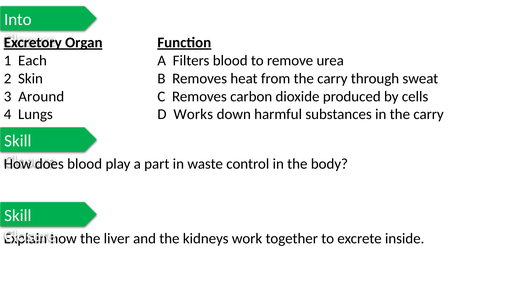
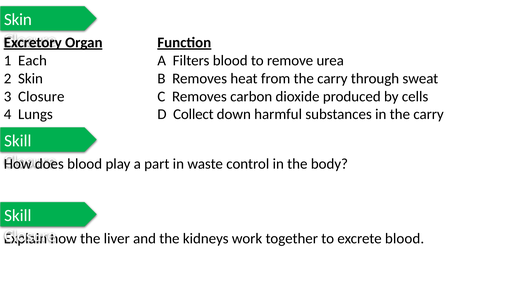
Into at (18, 20): Into -> Skin
3 Around: Around -> Closure
Works: Works -> Collect
excrete inside: inside -> blood
